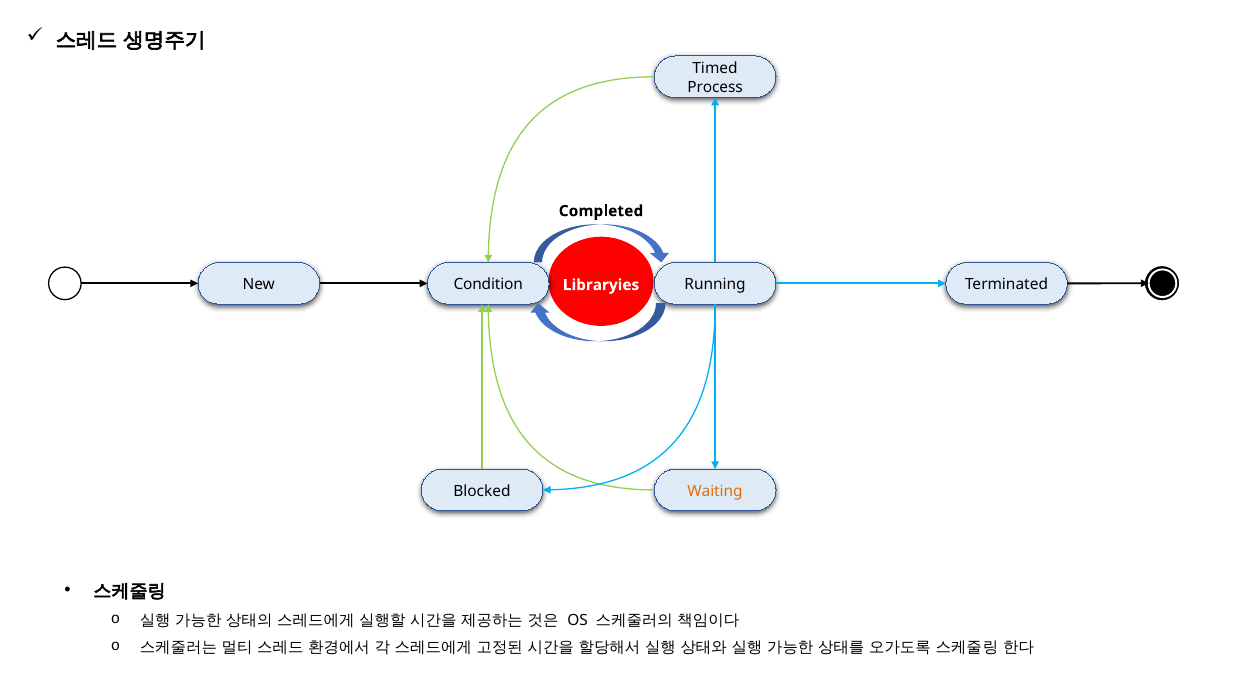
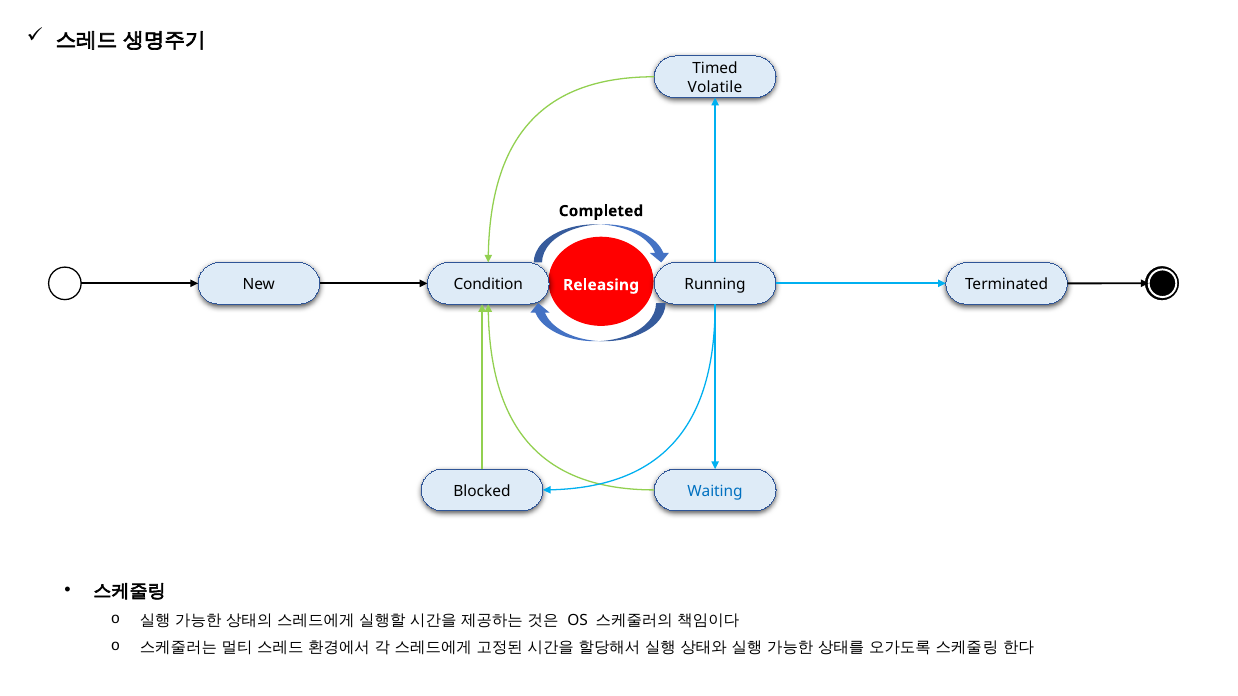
Process: Process -> Volatile
Libraryies: Libraryies -> Releasing
Waiting colour: orange -> blue
